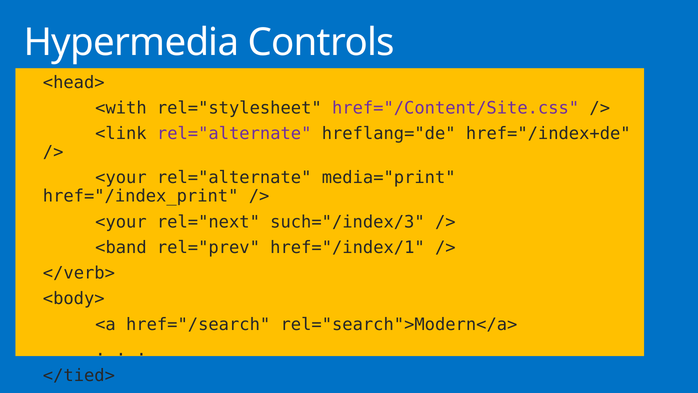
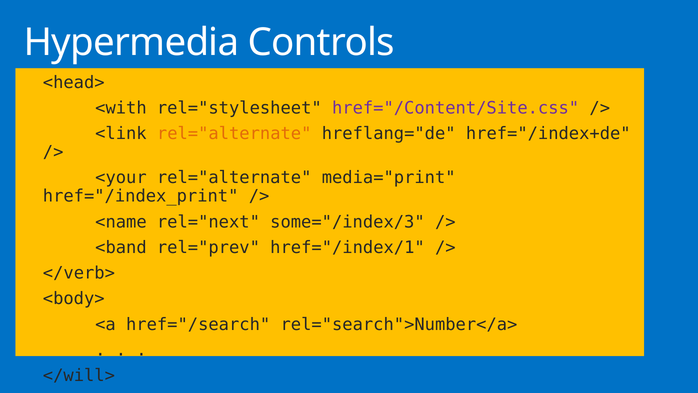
rel="alternate at (234, 134) colour: purple -> orange
<your at (121, 222): <your -> <name
such="/index/3: such="/index/3 -> some="/index/3
rel="search">Modern</a>: rel="search">Modern</a> -> rel="search">Number</a>
</tied>: </tied> -> </will>
